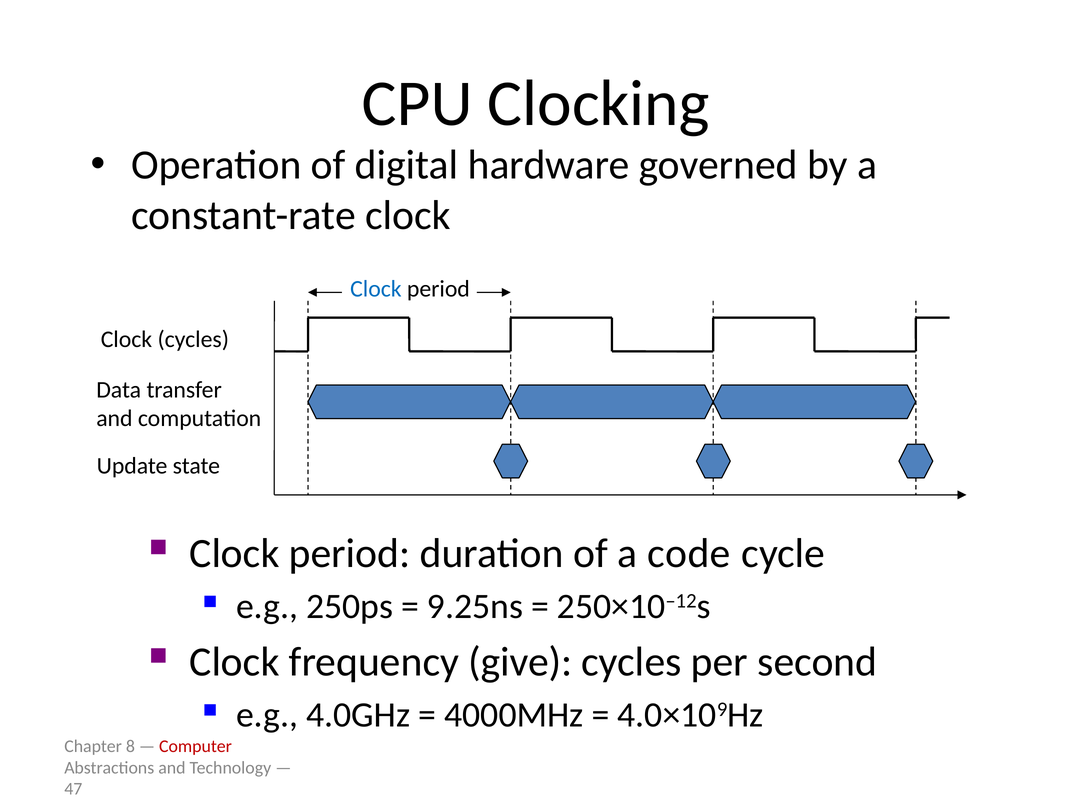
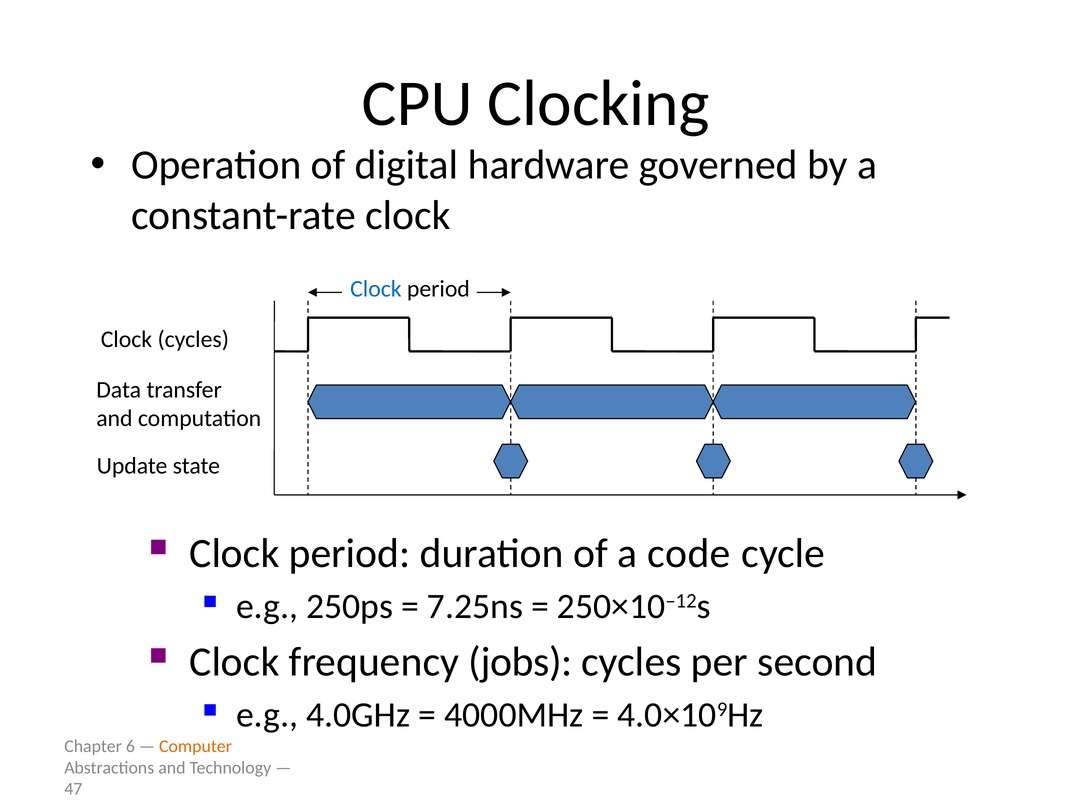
9.25ns: 9.25ns -> 7.25ns
give: give -> jobs
8: 8 -> 6
Computer colour: red -> orange
